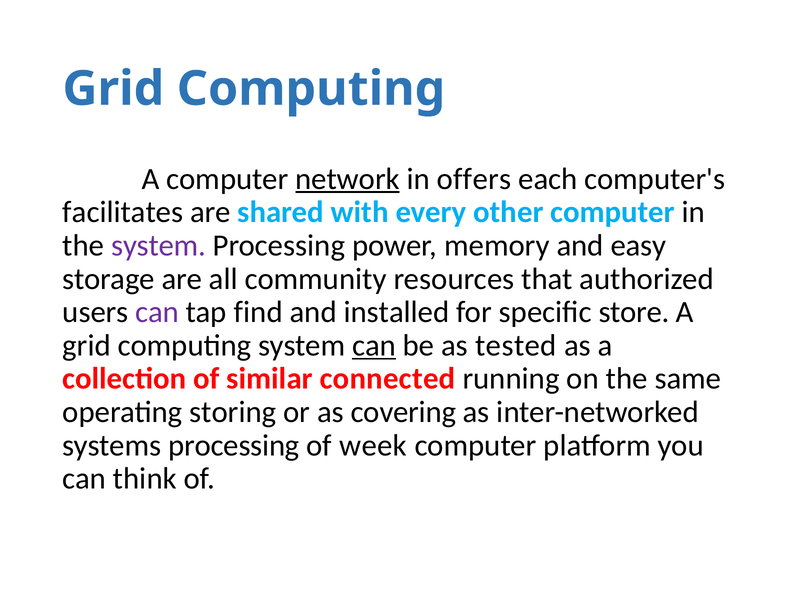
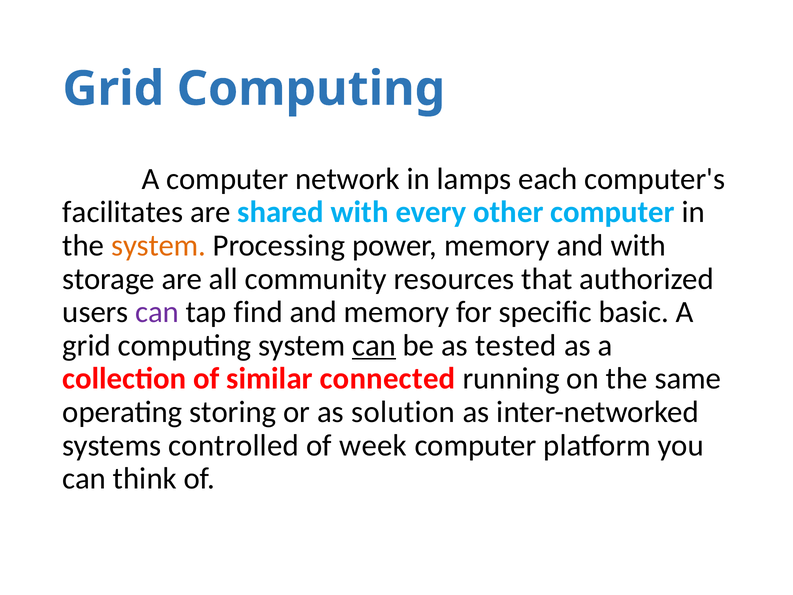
network underline: present -> none
offers: offers -> lamps
system at (159, 245) colour: purple -> orange
and easy: easy -> with
and installed: installed -> memory
store: store -> basic
covering: covering -> solution
systems processing: processing -> controlled
